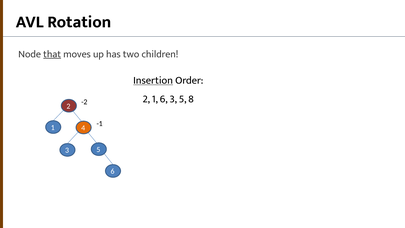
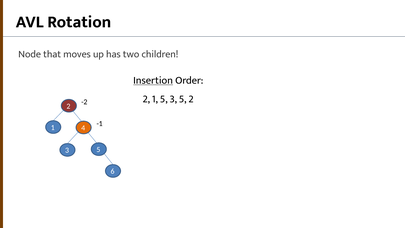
that underline: present -> none
1 6: 6 -> 5
5 8: 8 -> 2
